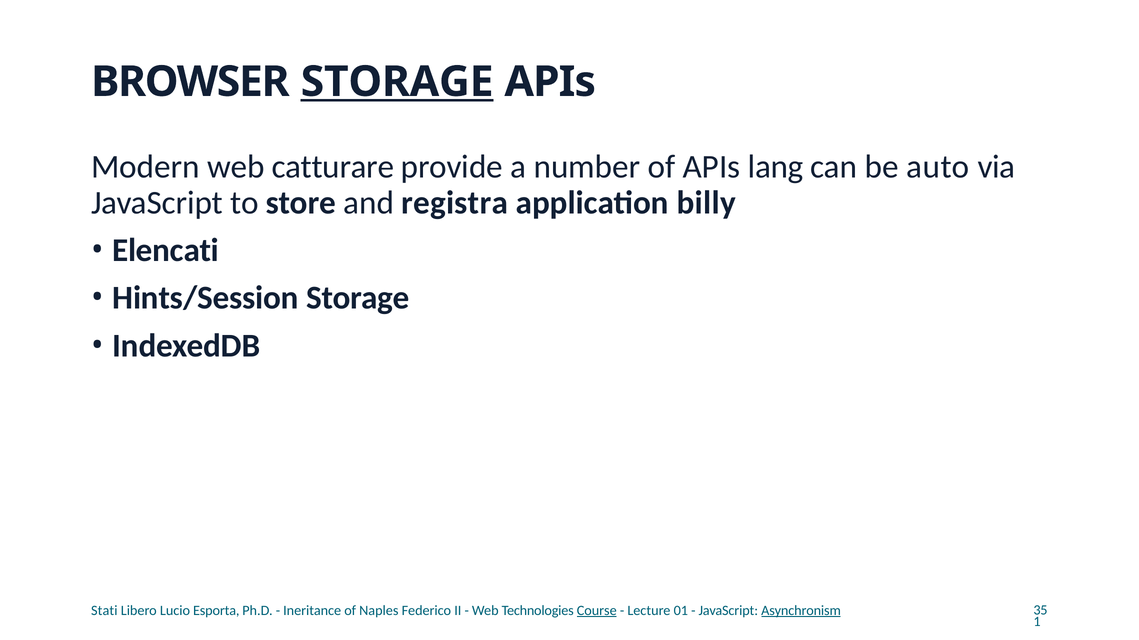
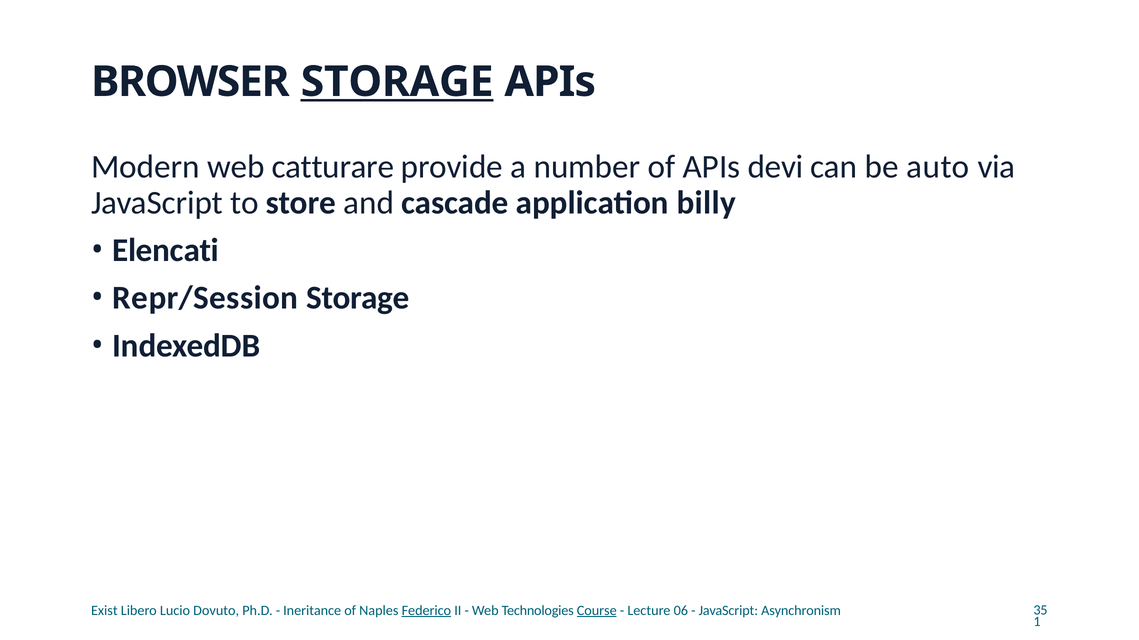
lang: lang -> devi
registra: registra -> cascade
Hints/Session: Hints/Session -> Repr/Session
Stati: Stati -> Exist
Esporta: Esporta -> Dovuto
Federico underline: none -> present
01: 01 -> 06
Asynchronism underline: present -> none
